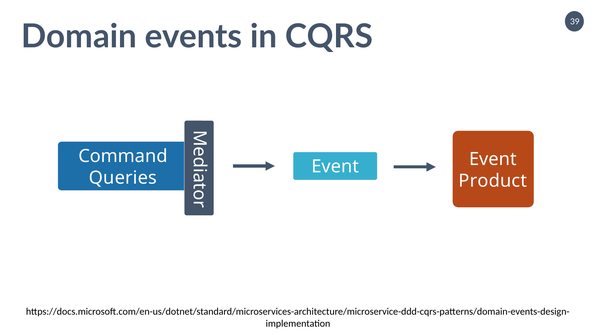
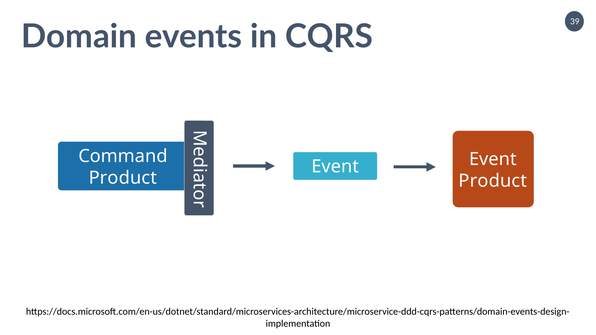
Queries at (123, 178): Queries -> Product
